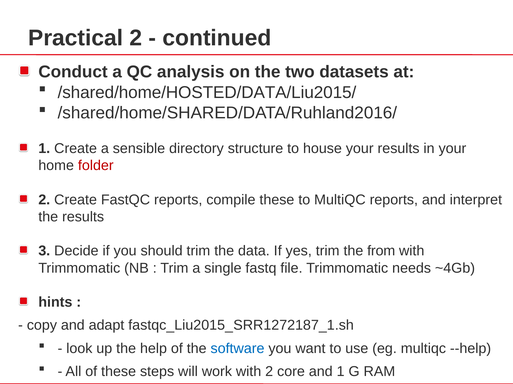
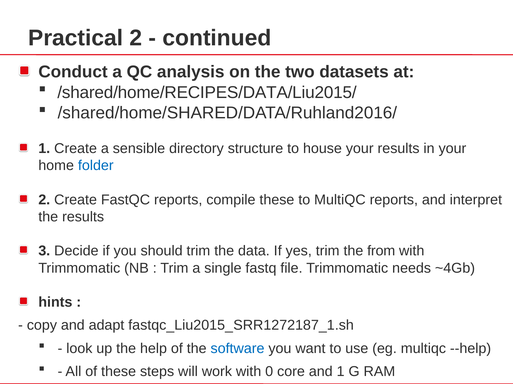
/shared/home/HOSTED/DATA/Liu2015/: /shared/home/HOSTED/DATA/Liu2015/ -> /shared/home/RECIPES/DATA/Liu2015/
folder colour: red -> blue
with 2: 2 -> 0
